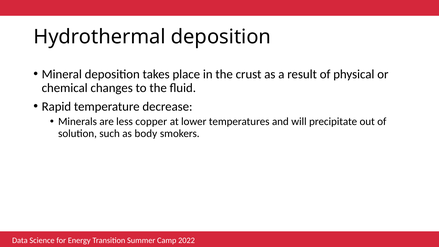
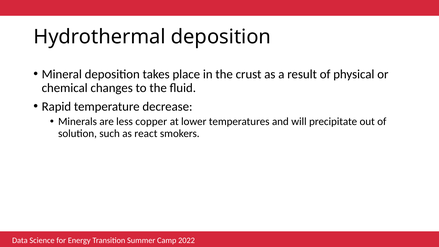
body: body -> react
